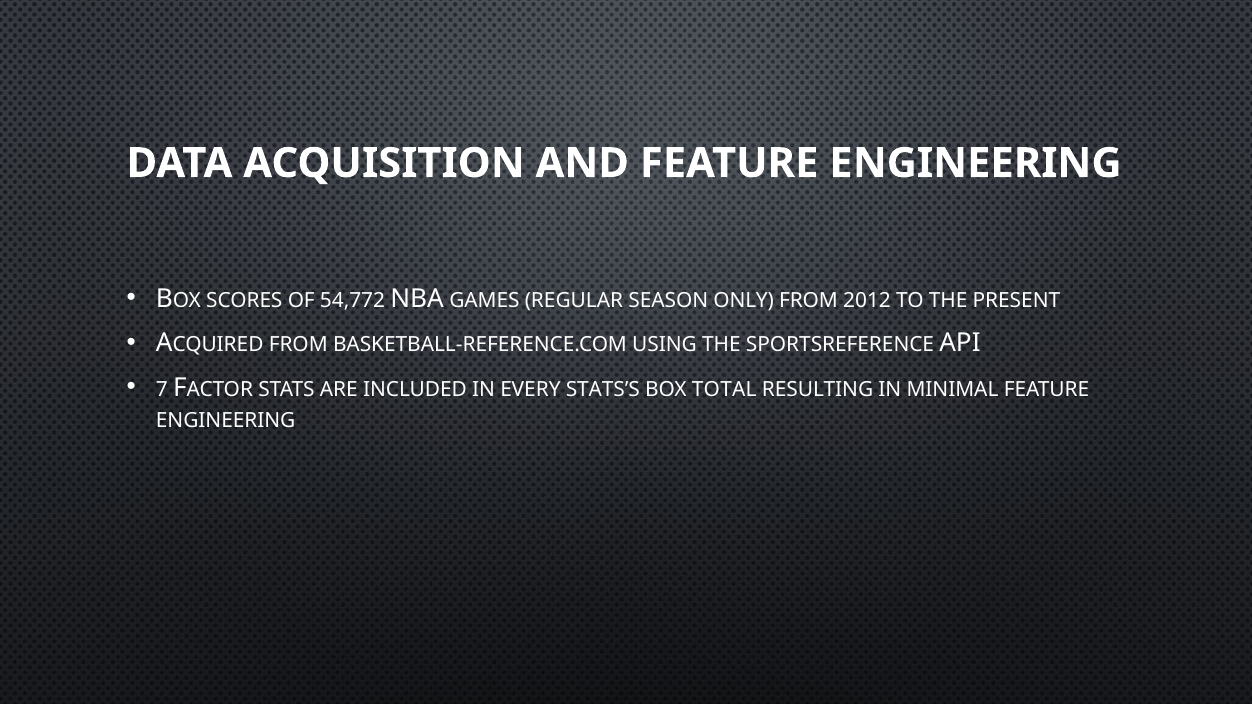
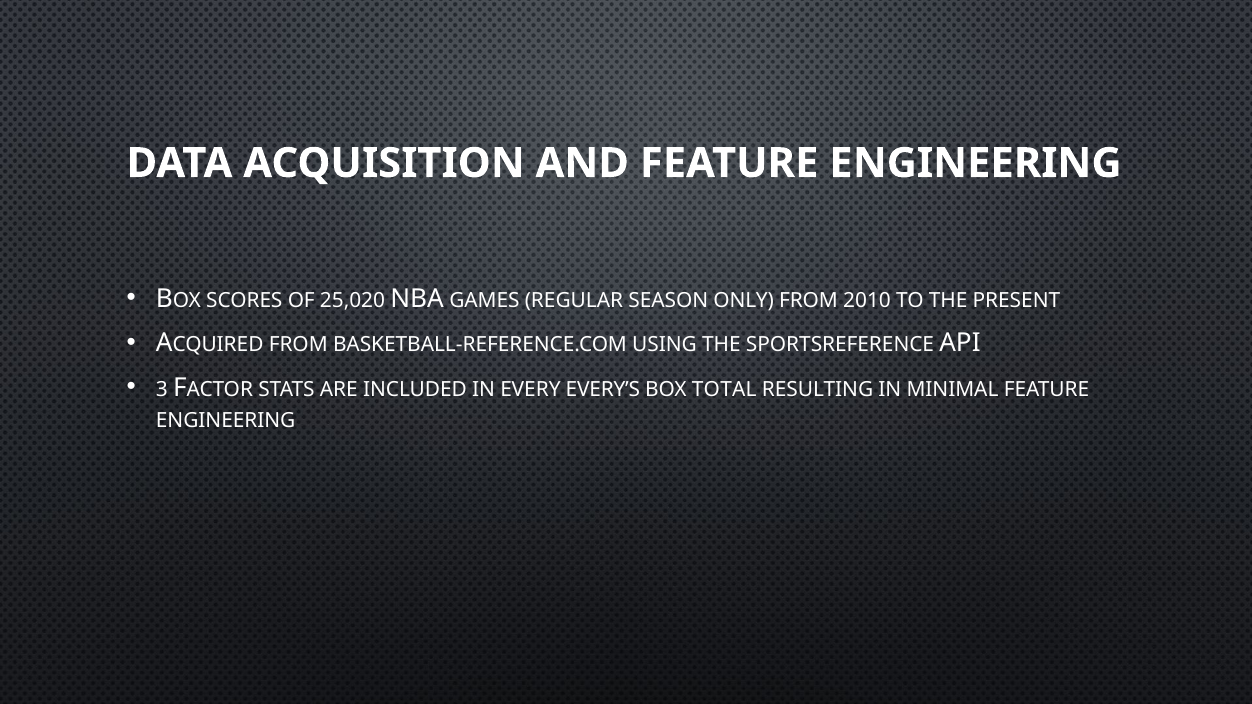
54,772: 54,772 -> 25,020
2012: 2012 -> 2010
7: 7 -> 3
STATS’S: STATS’S -> EVERY’S
